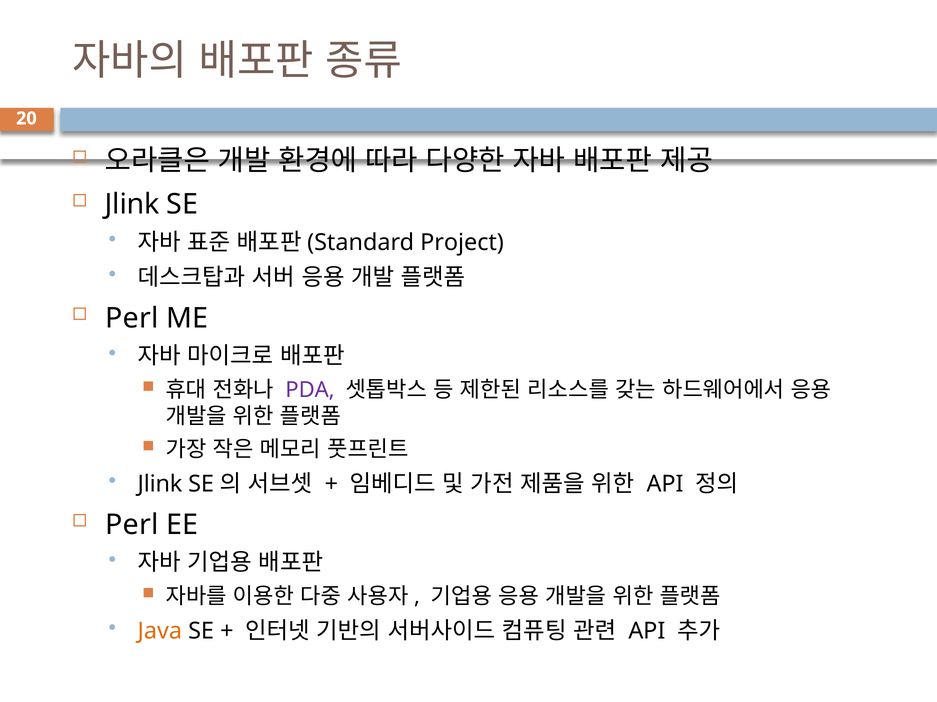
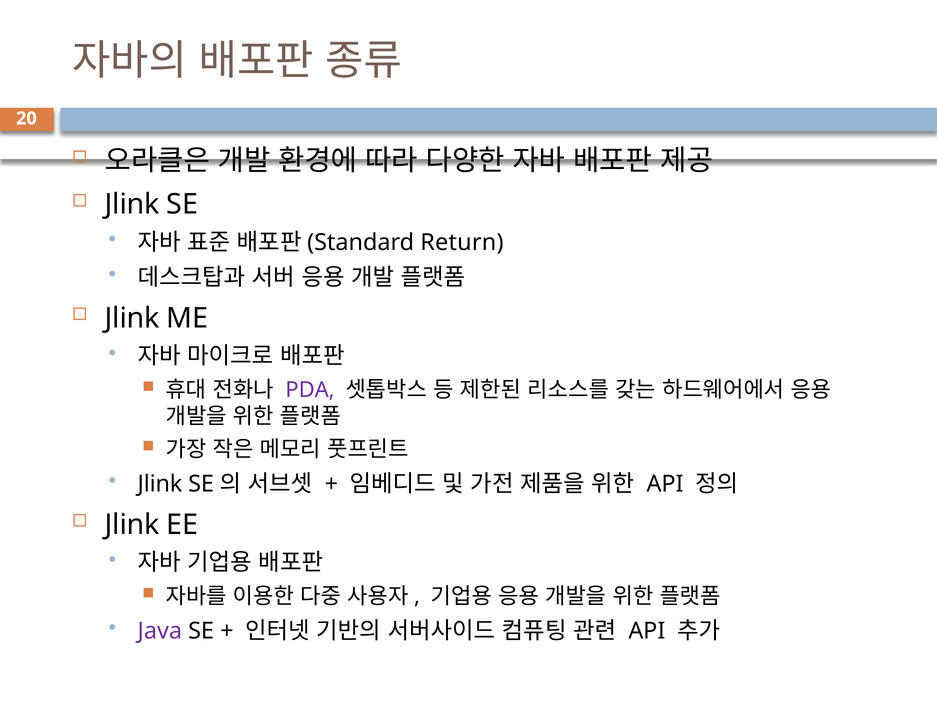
Project: Project -> Return
Perl at (132, 319): Perl -> Jlink
Perl at (132, 525): Perl -> Jlink
Java colour: orange -> purple
